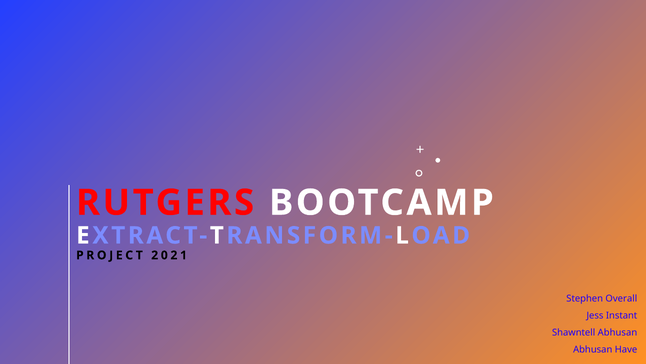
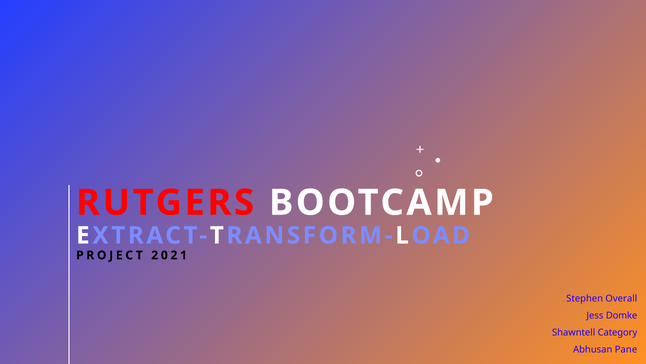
Instant: Instant -> Domke
Shawntell Abhusan: Abhusan -> Category
Have: Have -> Pane
